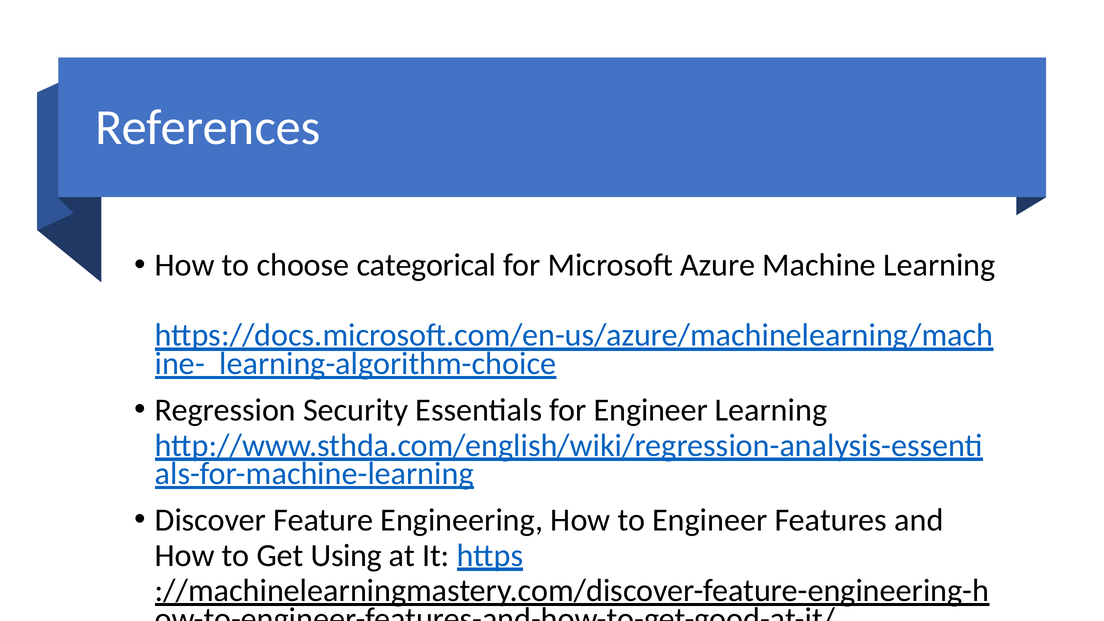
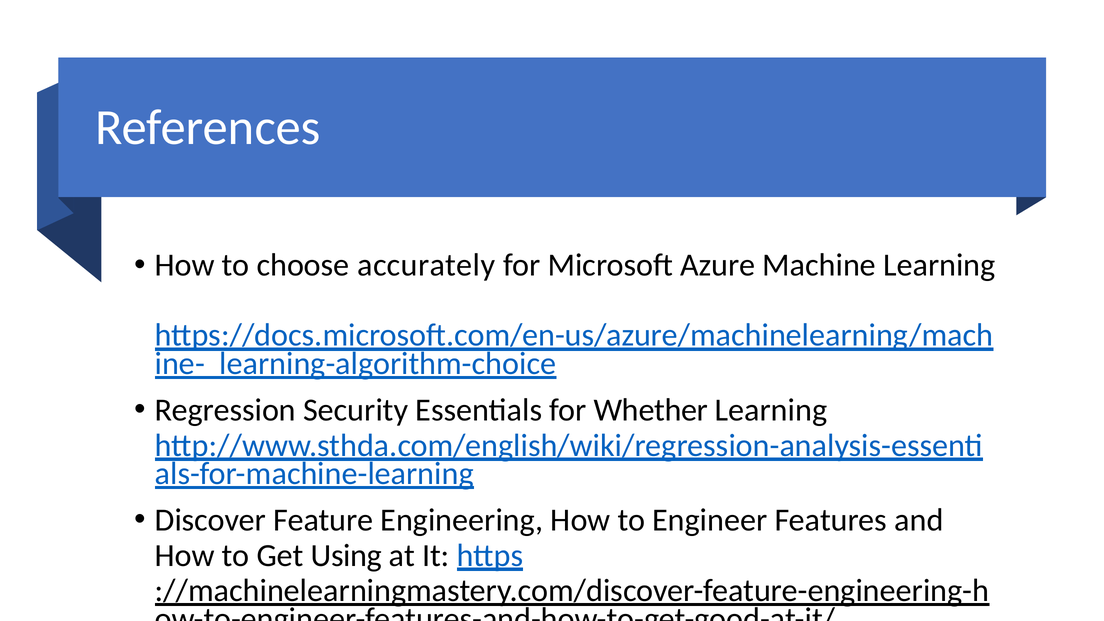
categorical: categorical -> accurately
for Engineer: Engineer -> Whether
